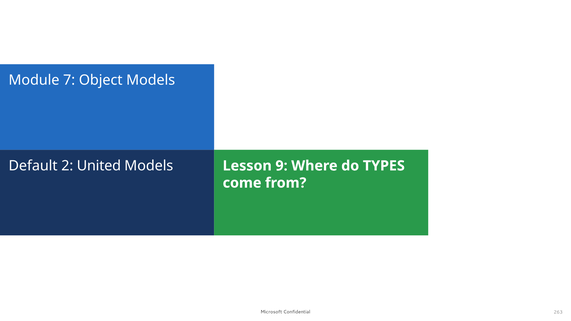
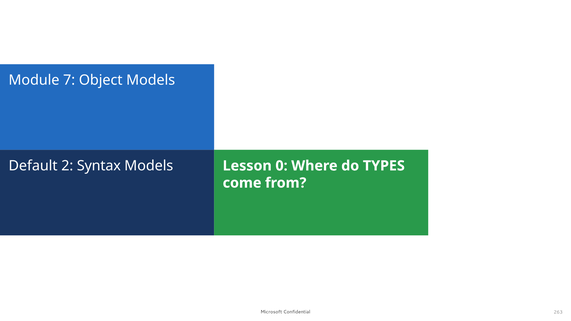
United: United -> Syntax
9: 9 -> 0
